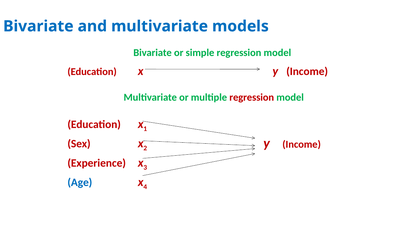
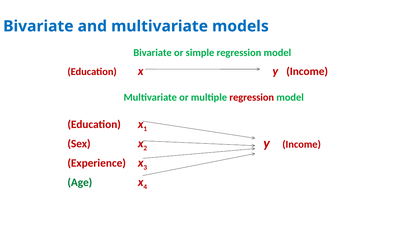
Age colour: blue -> green
